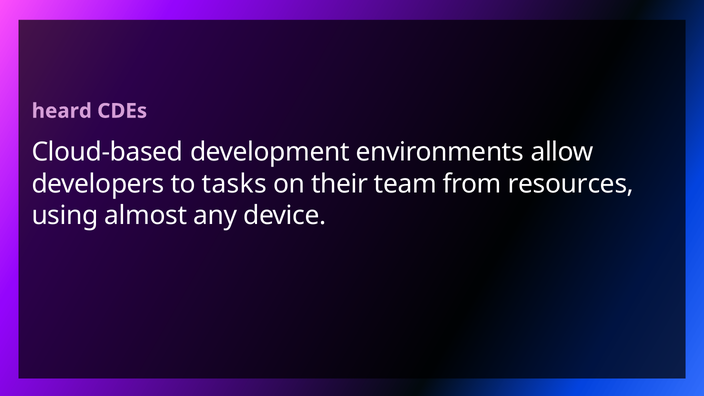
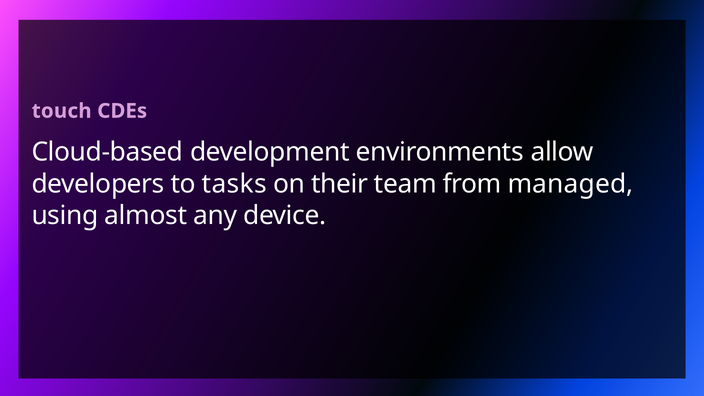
heard: heard -> touch
resources: resources -> managed
